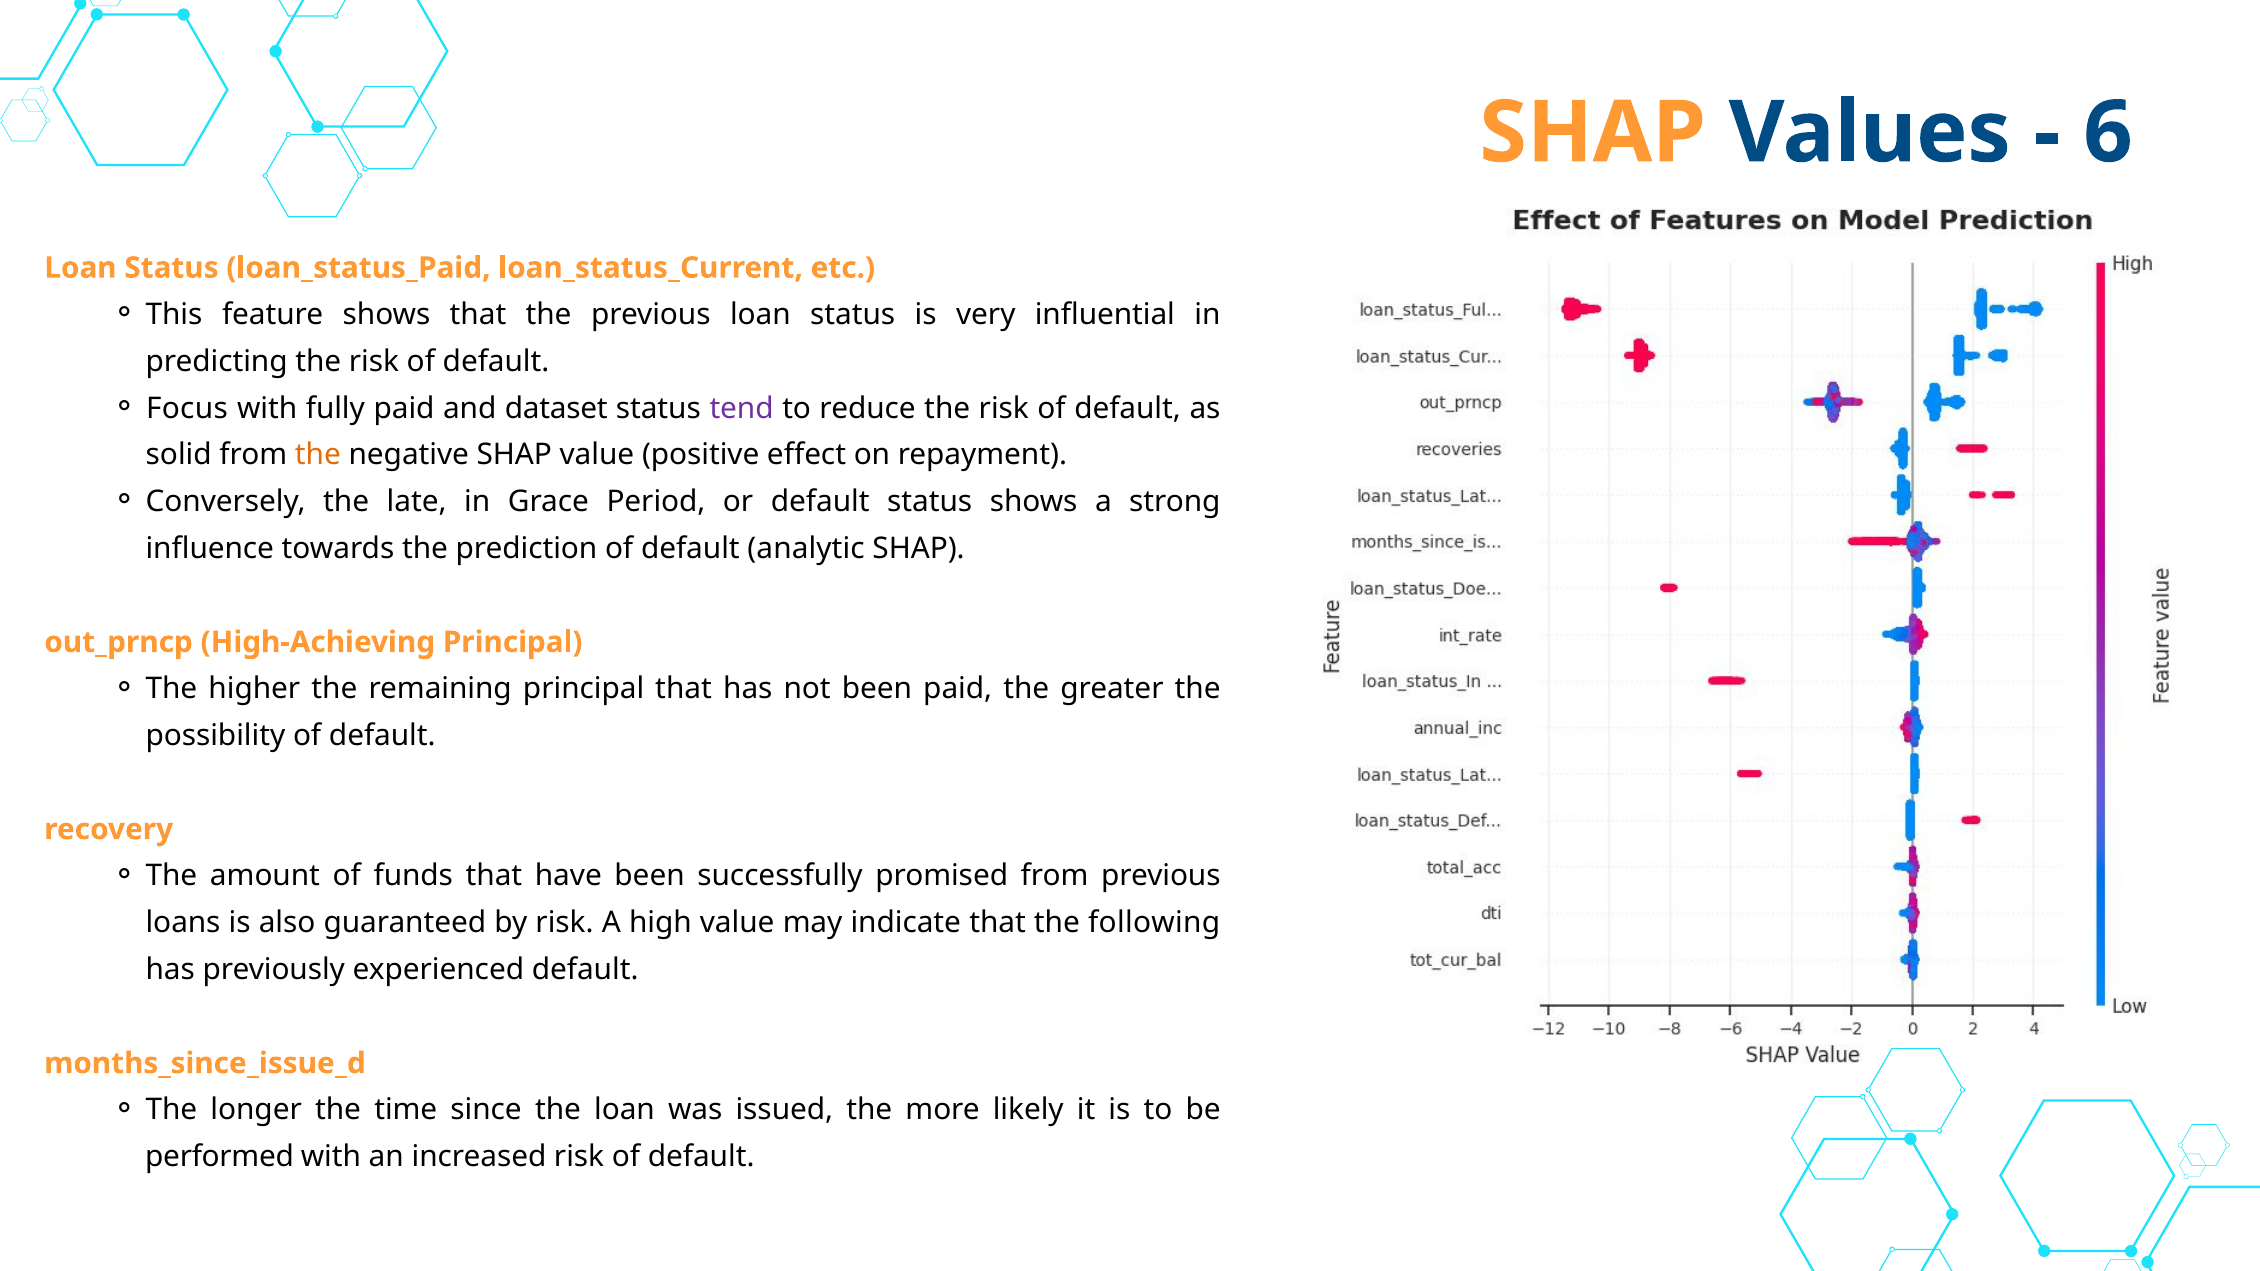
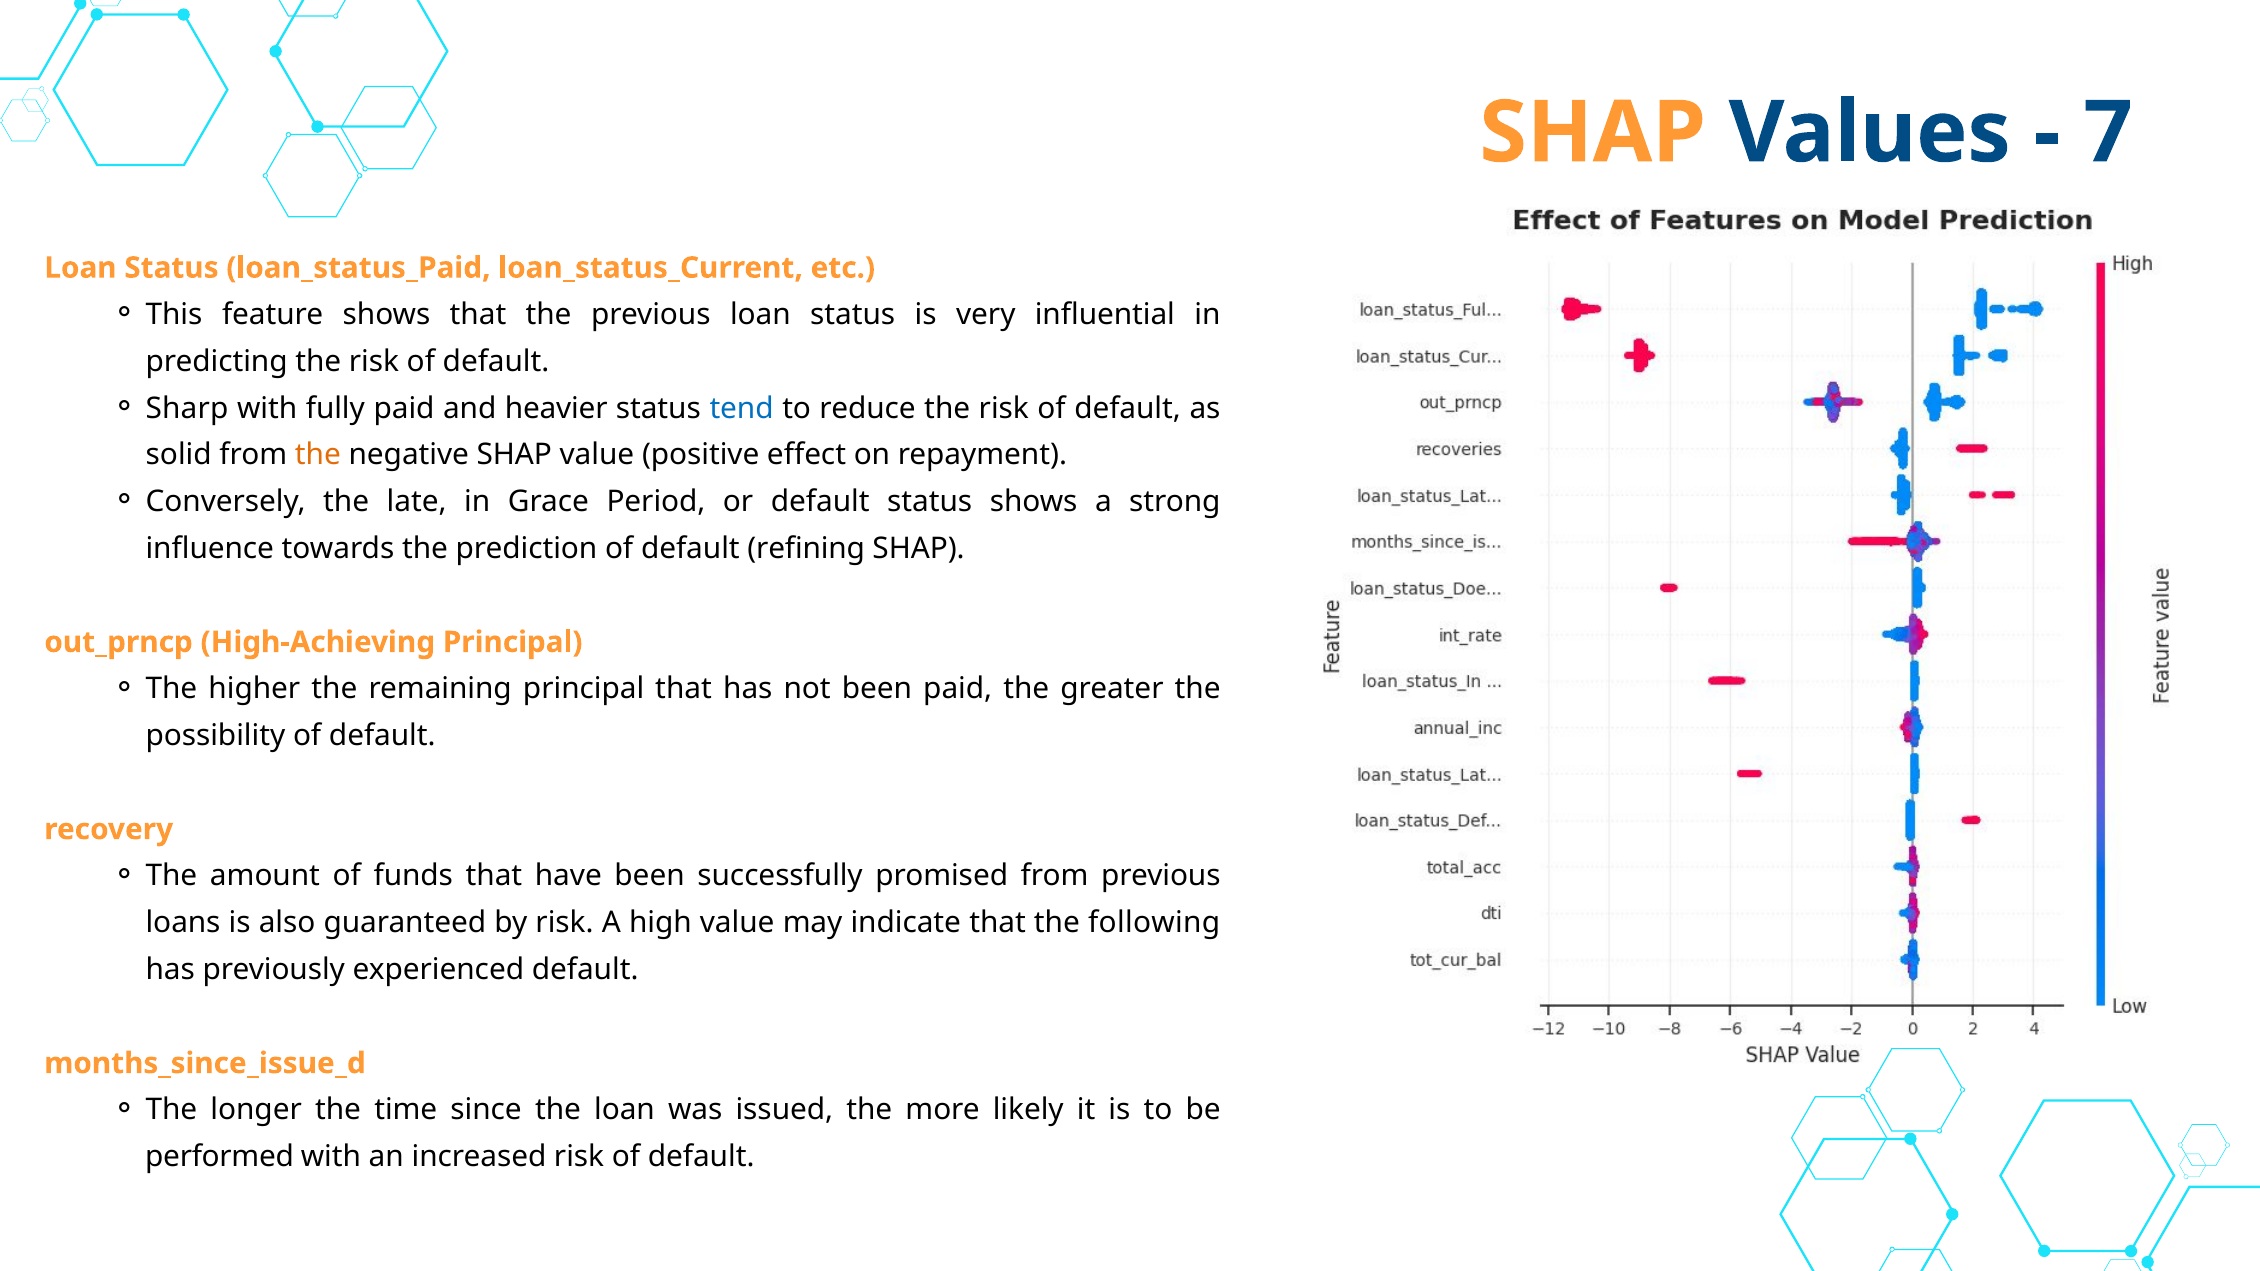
6: 6 -> 7
Focus: Focus -> Sharp
dataset: dataset -> heavier
tend colour: purple -> blue
analytic: analytic -> refining
